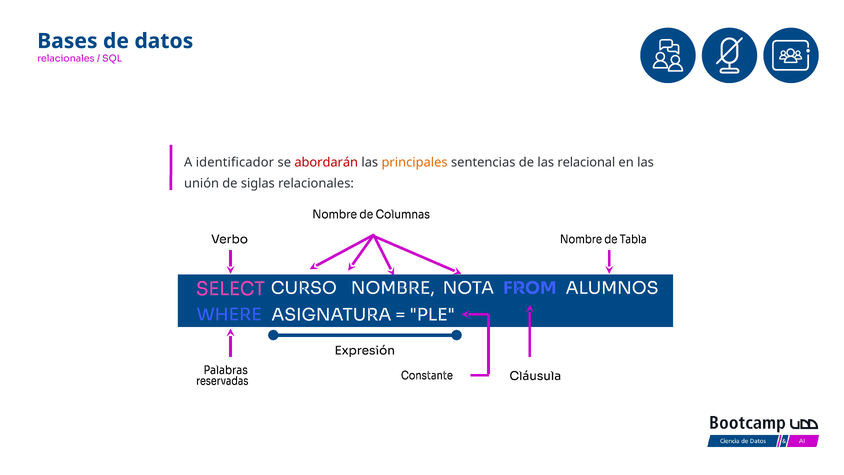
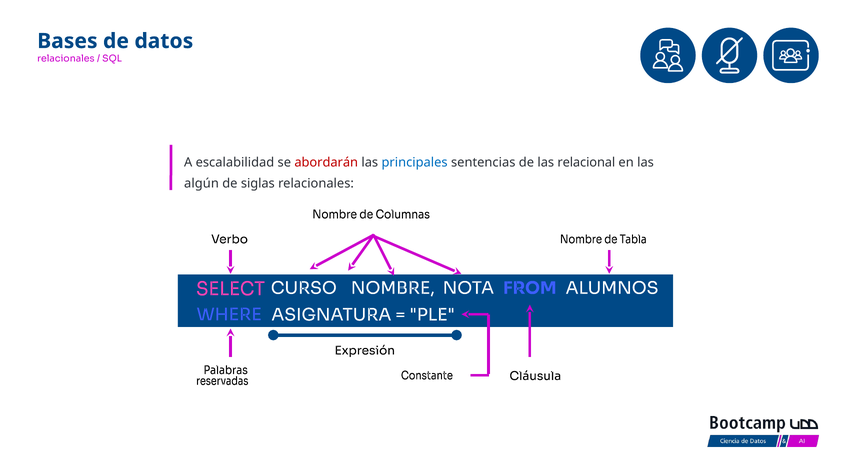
identificador: identificador -> escalabilidad
principales colour: orange -> blue
unión: unión -> algún
